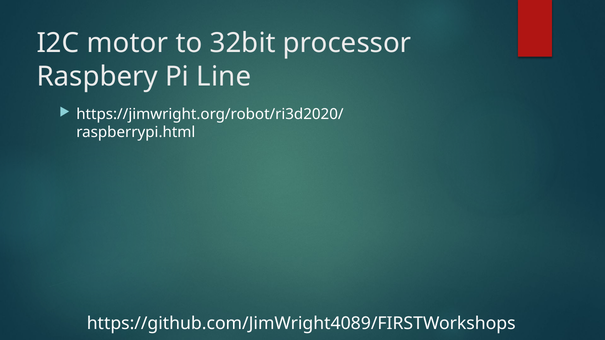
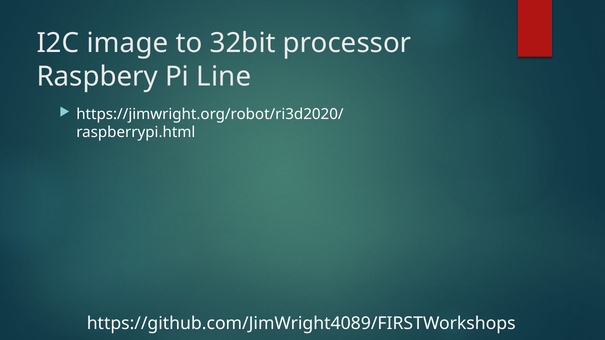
motor: motor -> image
